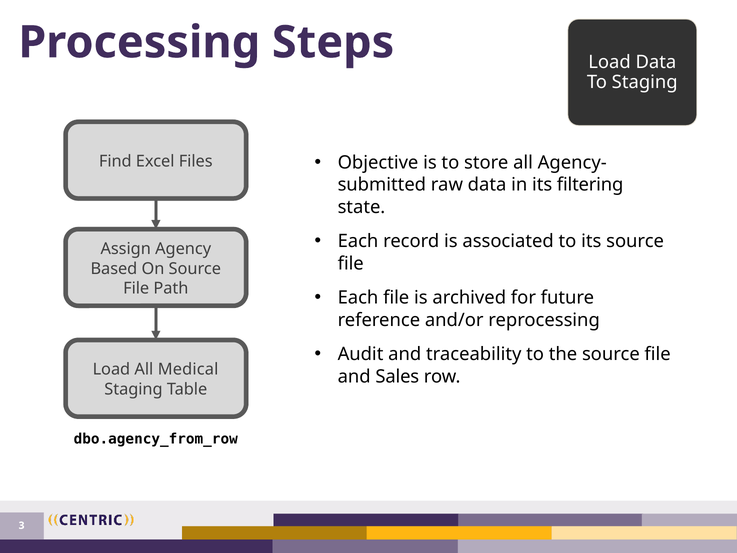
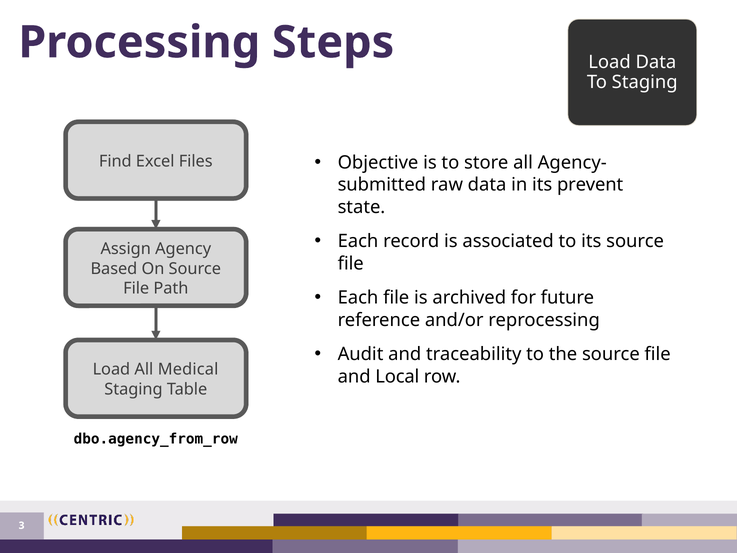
filtering: filtering -> prevent
Sales: Sales -> Local
